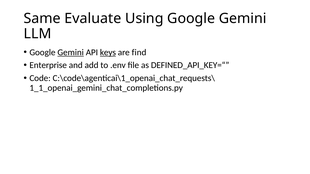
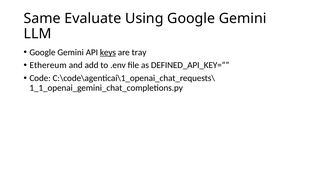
Gemini at (71, 52) underline: present -> none
find: find -> tray
Enterprise: Enterprise -> Ethereum
